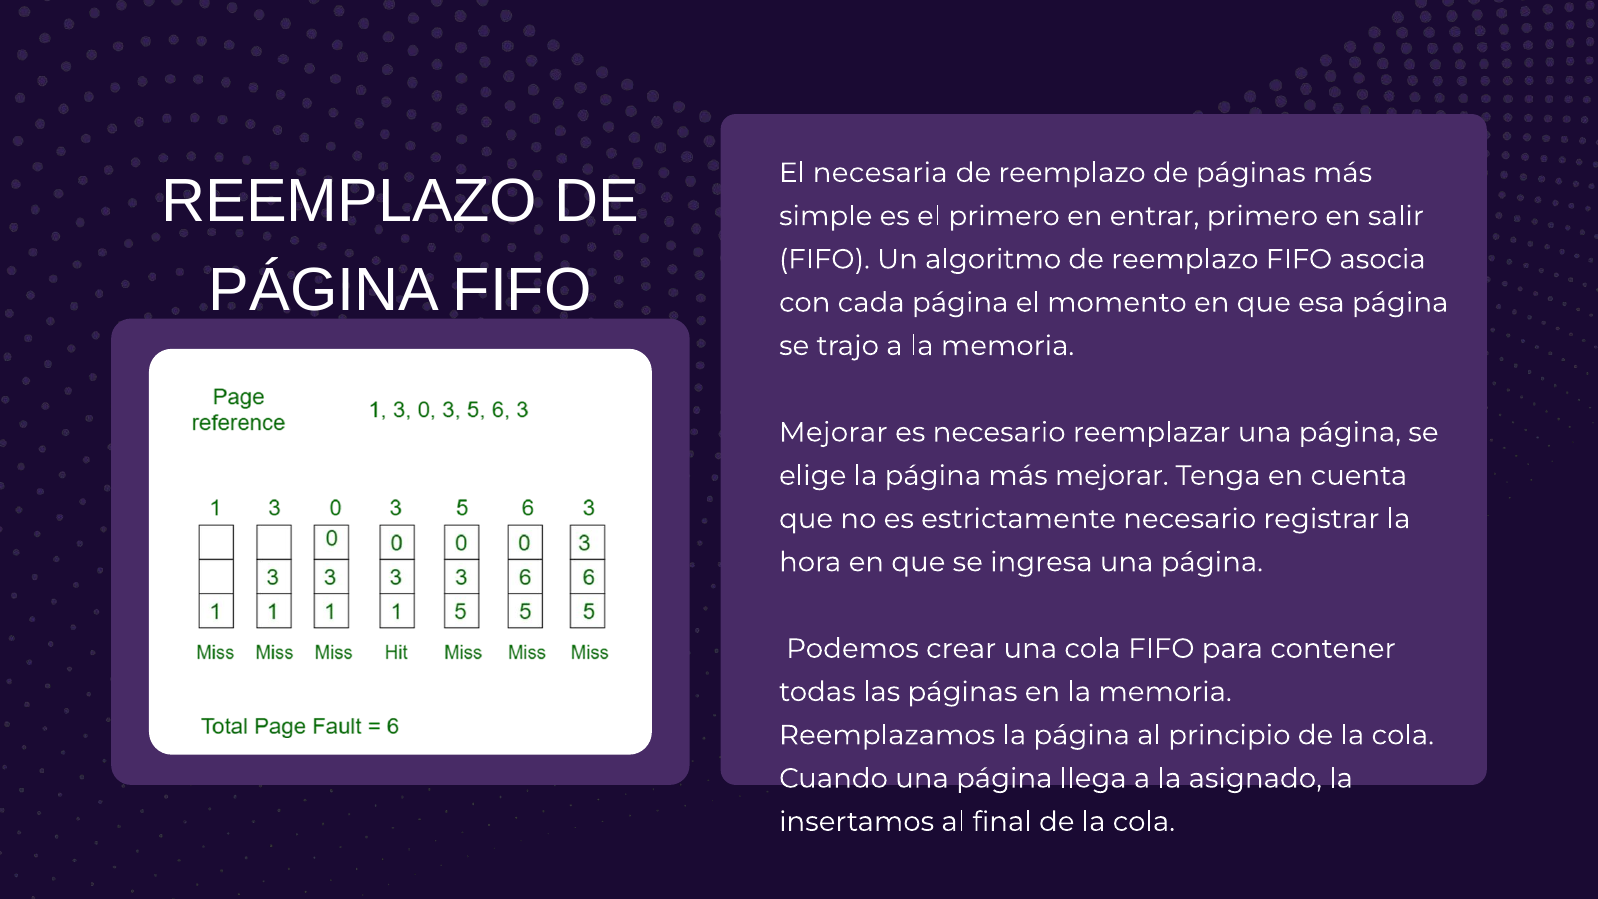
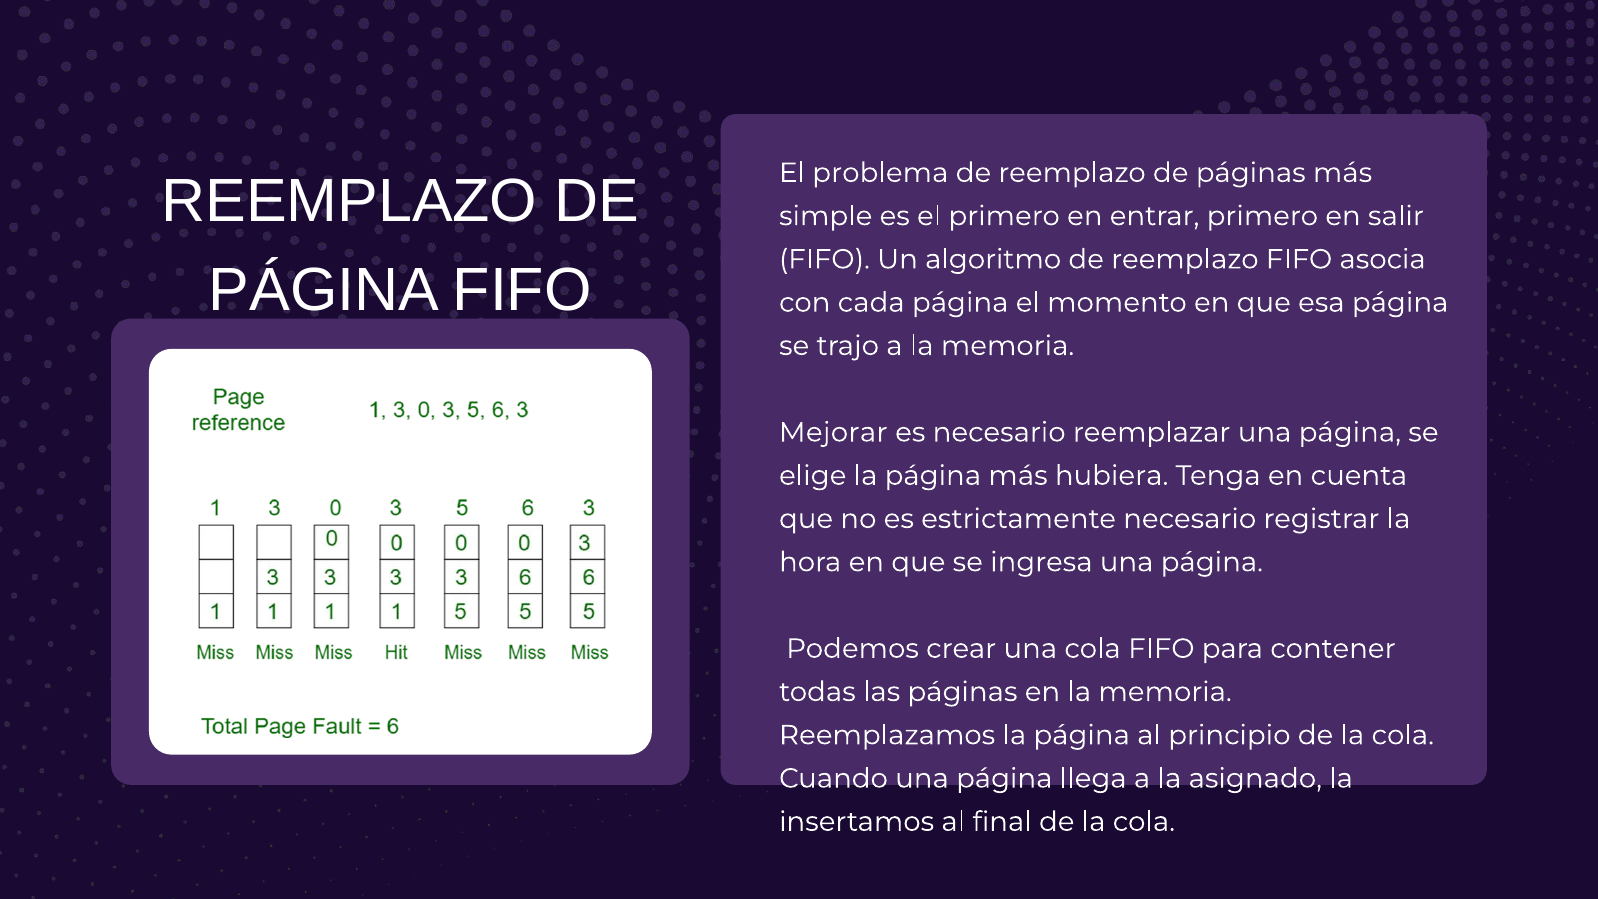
necesaria: necesaria -> problema
más mejorar: mejorar -> hubiera
